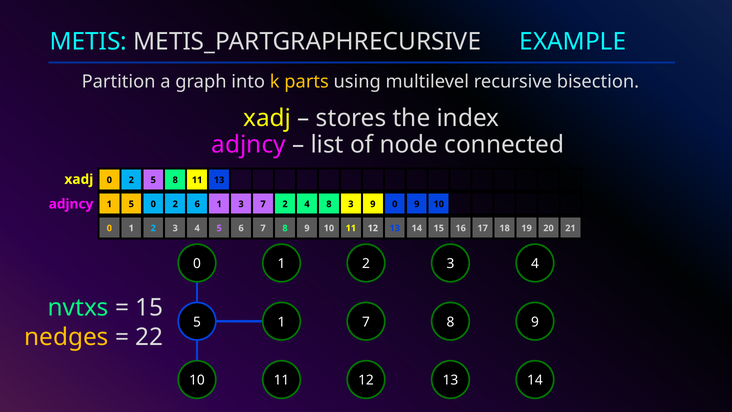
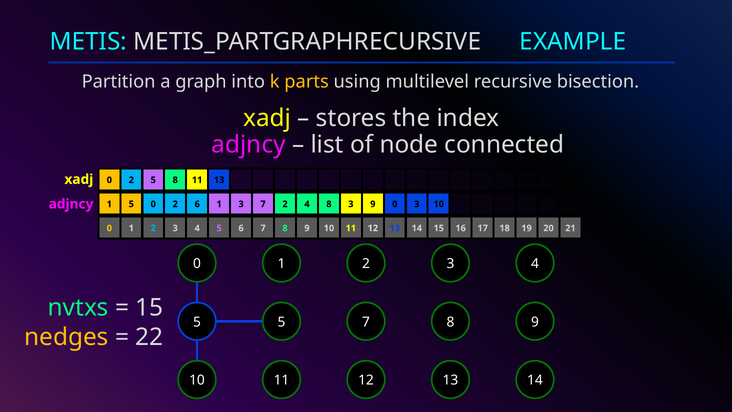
0 9: 9 -> 3
5 1: 1 -> 5
